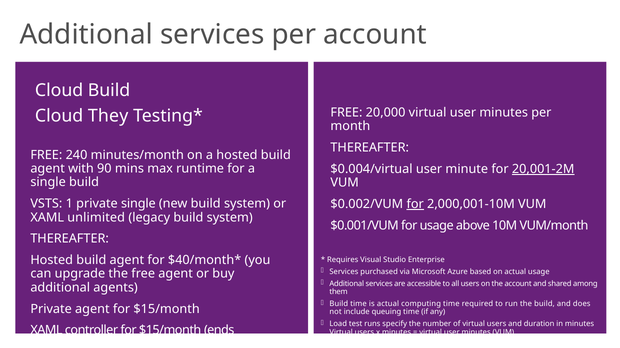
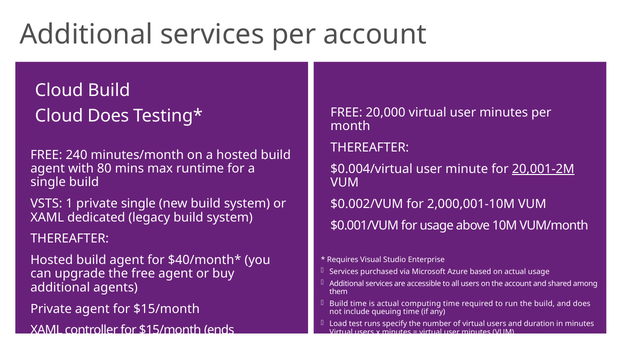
Cloud They: They -> Does
90: 90 -> 80
for at (415, 204) underline: present -> none
unlimited: unlimited -> dedicated
